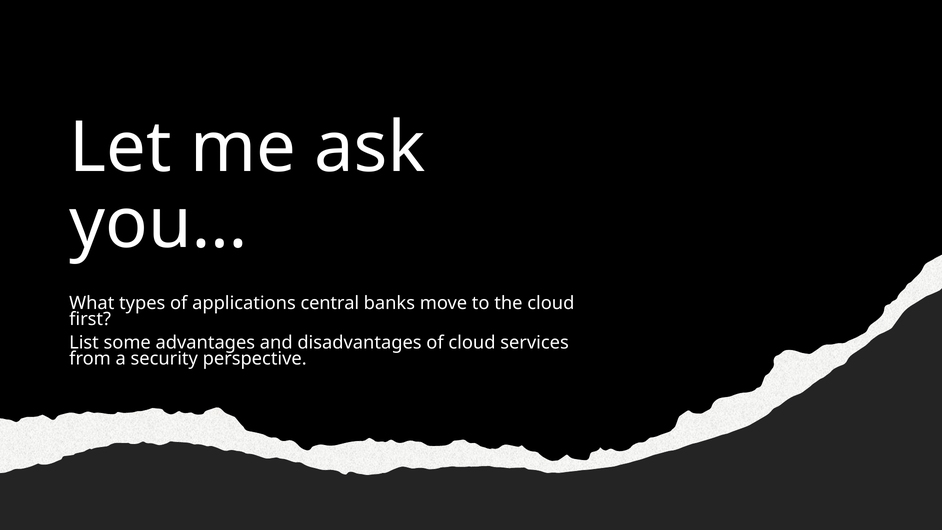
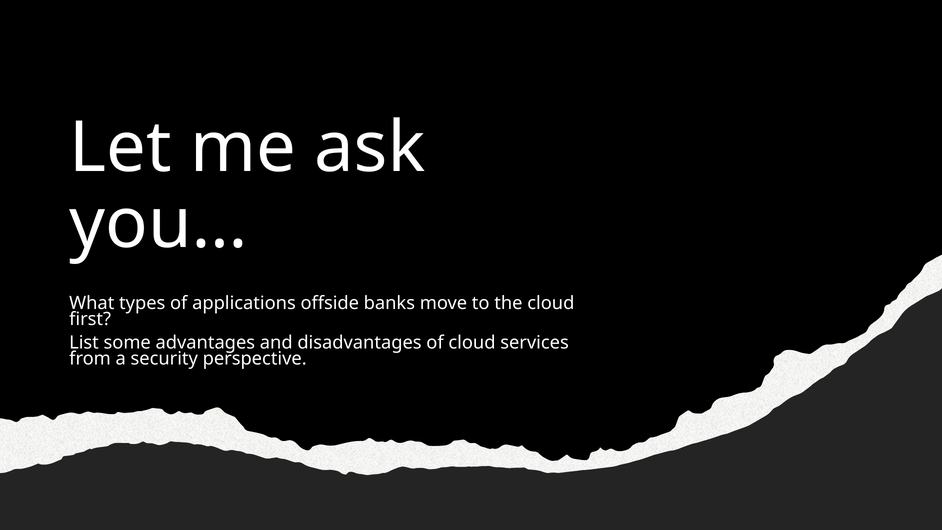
central: central -> offside
